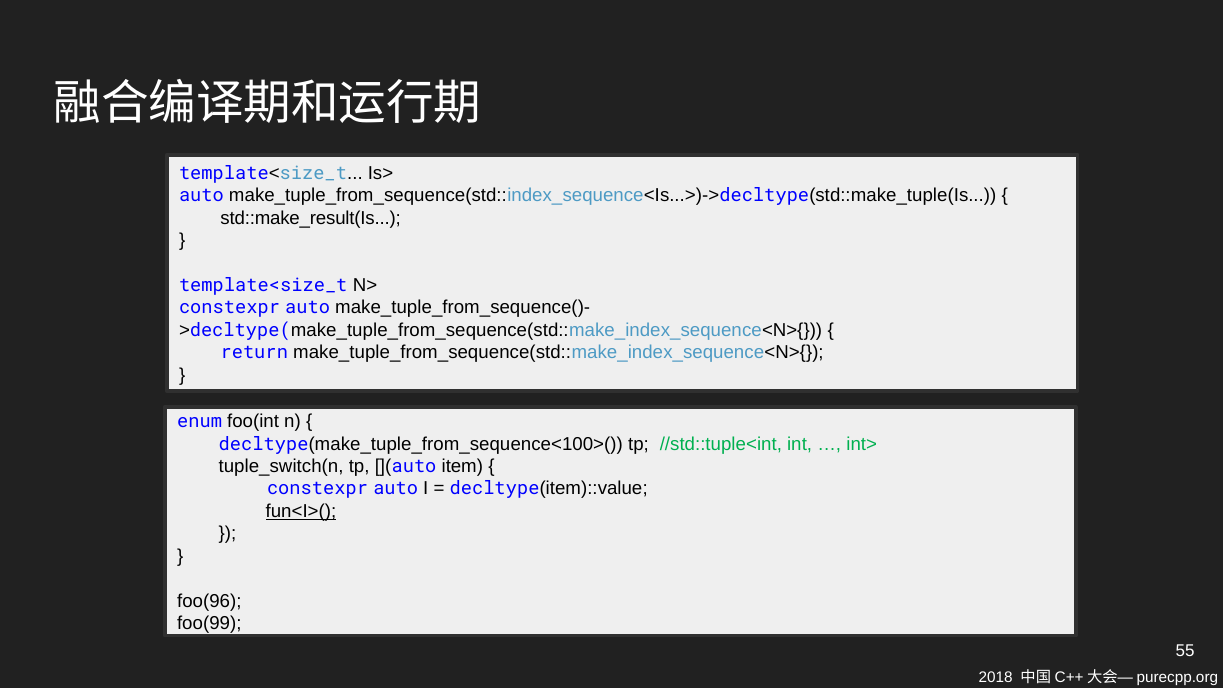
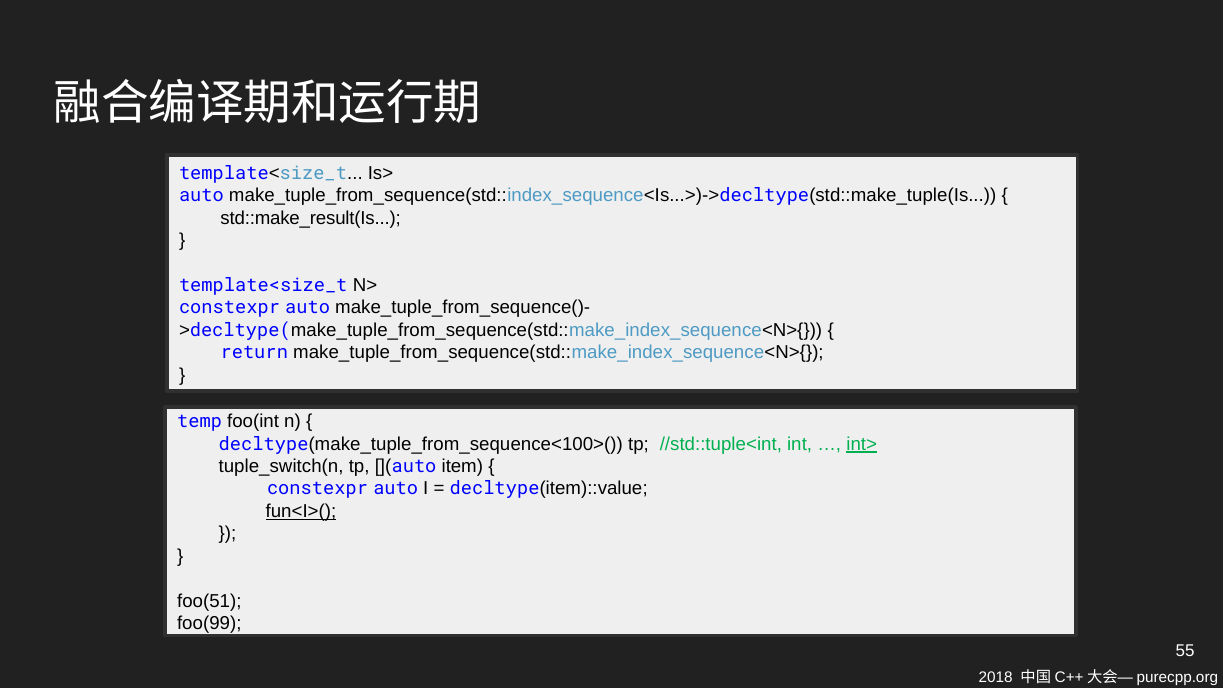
enum: enum -> temp
int> underline: none -> present
foo(96: foo(96 -> foo(51
